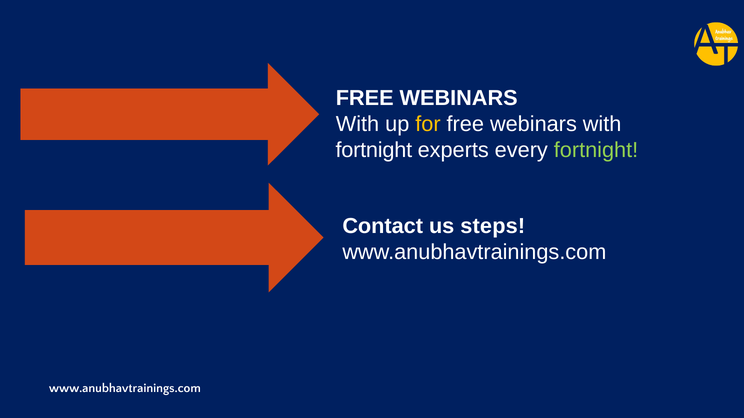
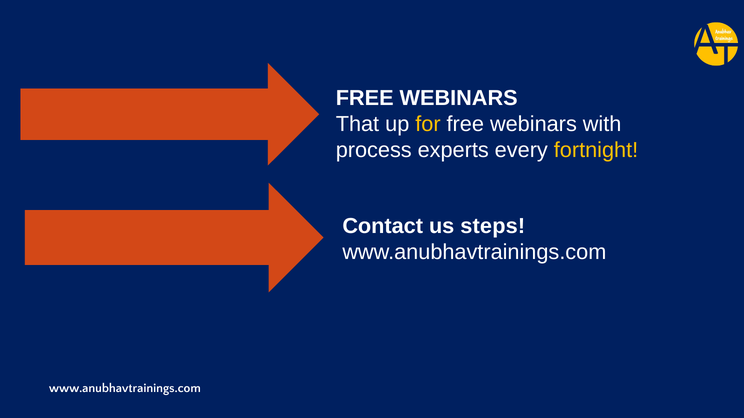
With at (357, 124): With -> That
fortnight at (374, 151): fortnight -> process
fortnight at (596, 151) colour: light green -> yellow
